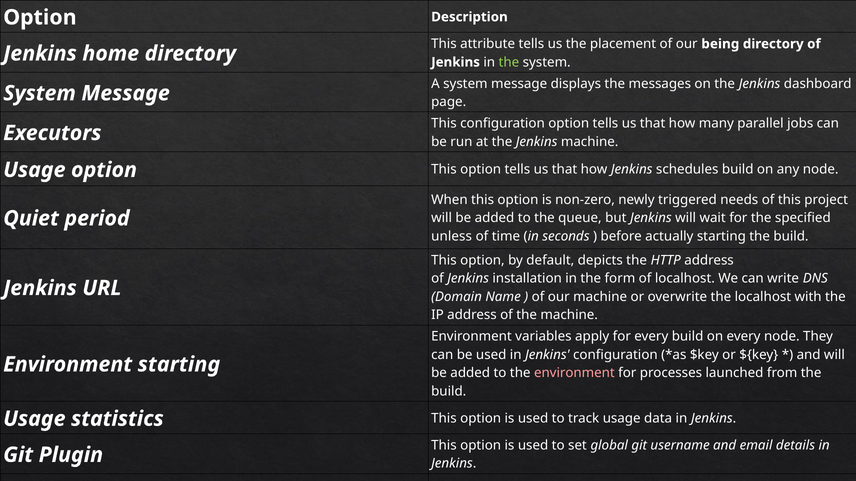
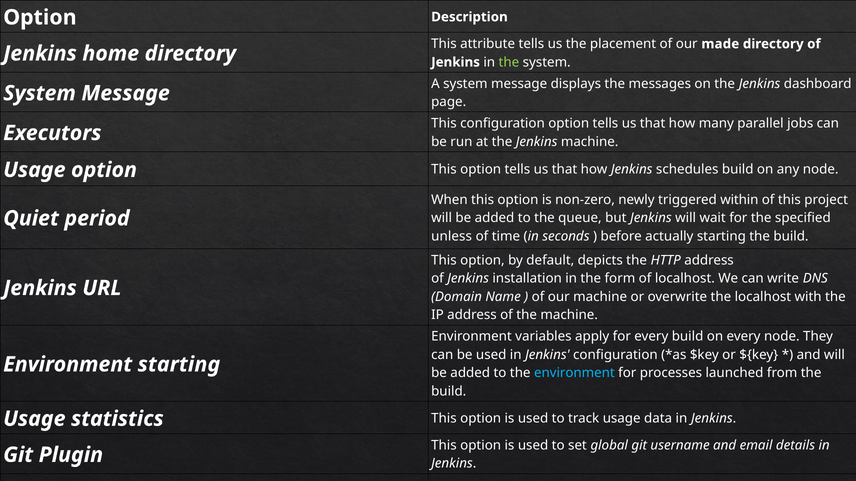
being: being -> made
needs: needs -> within
environment at (574, 373) colour: pink -> light blue
